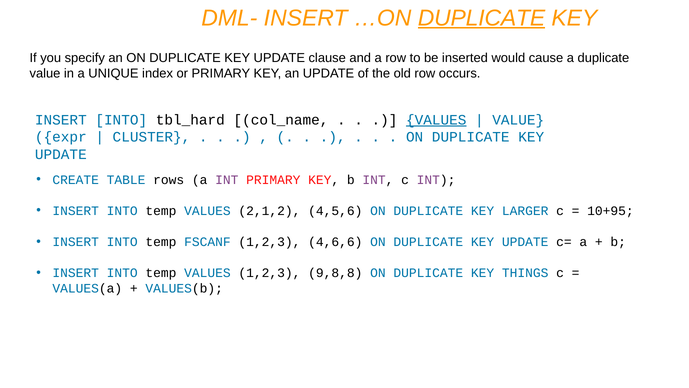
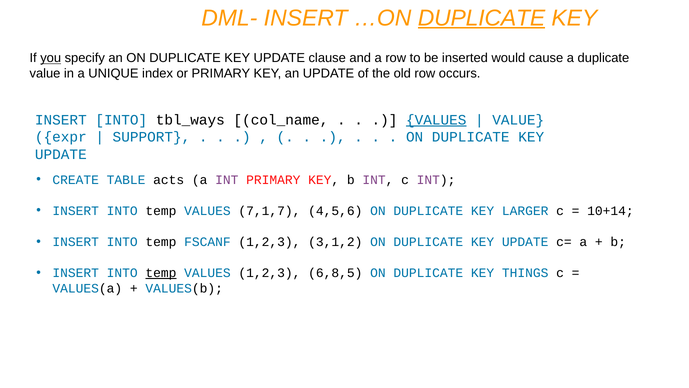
you underline: none -> present
tbl_hard: tbl_hard -> tbl_ways
CLUSTER: CLUSTER -> SUPPORT
rows: rows -> acts
2,1,2: 2,1,2 -> 7,1,7
10+95: 10+95 -> 10+14
4,6,6: 4,6,6 -> 3,1,2
temp at (161, 273) underline: none -> present
9,8,8: 9,8,8 -> 6,8,5
